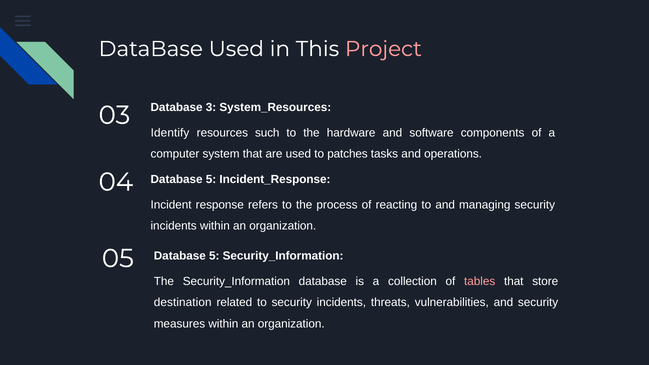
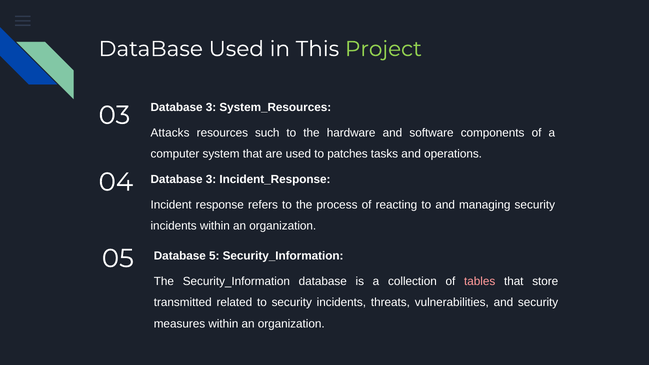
Project colour: pink -> light green
Identify: Identify -> Attacks
04 Database 5: 5 -> 3
destination: destination -> transmitted
